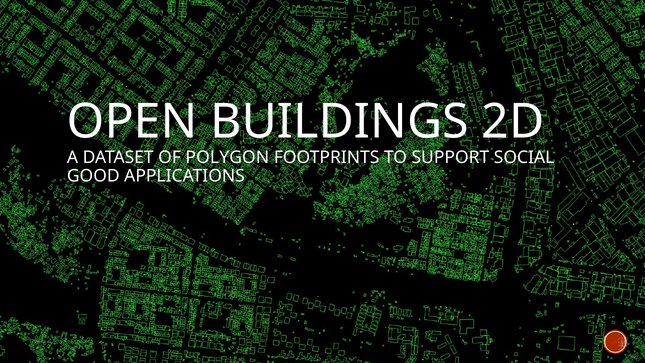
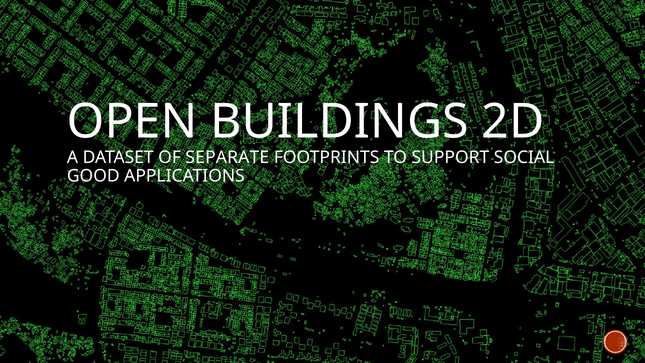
POLYGON: POLYGON -> SEPARATE
